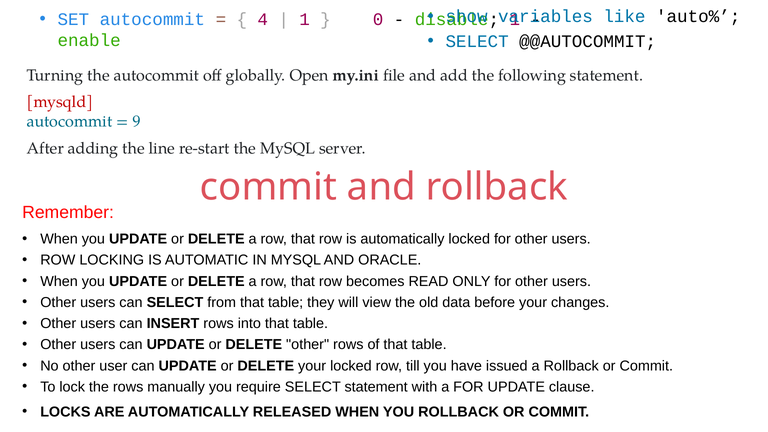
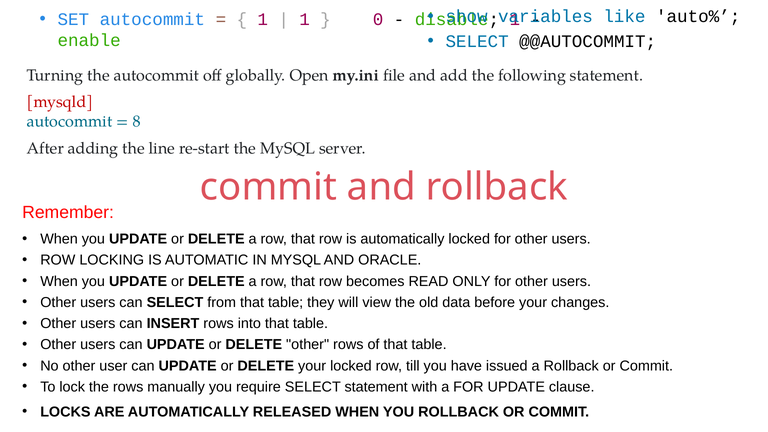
4 at (263, 19): 4 -> 1
9: 9 -> 8
